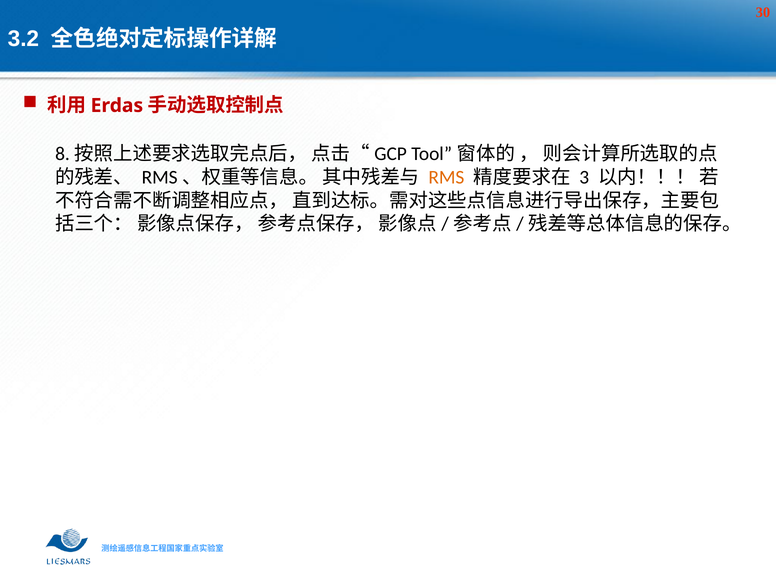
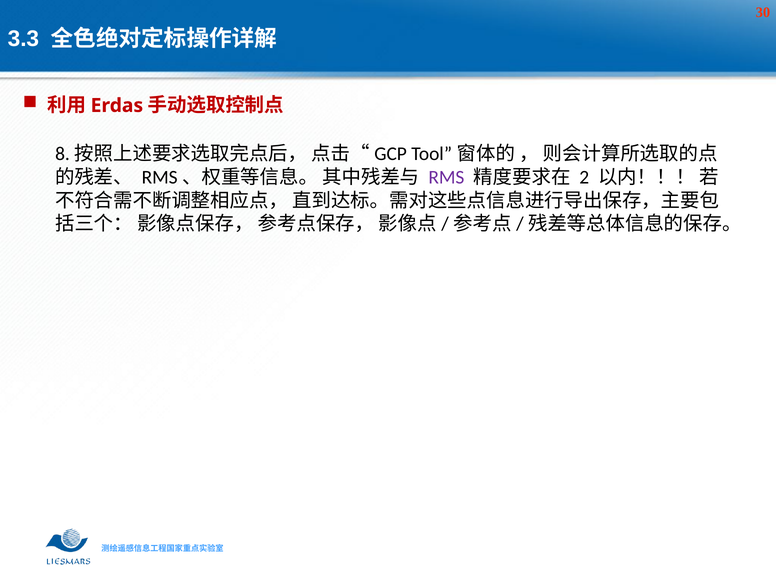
3.2: 3.2 -> 3.3
RMS colour: orange -> purple
3: 3 -> 2
